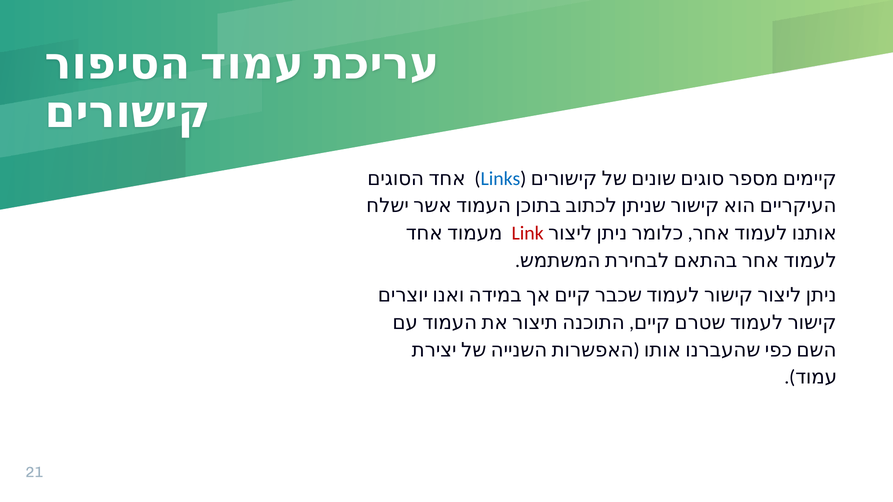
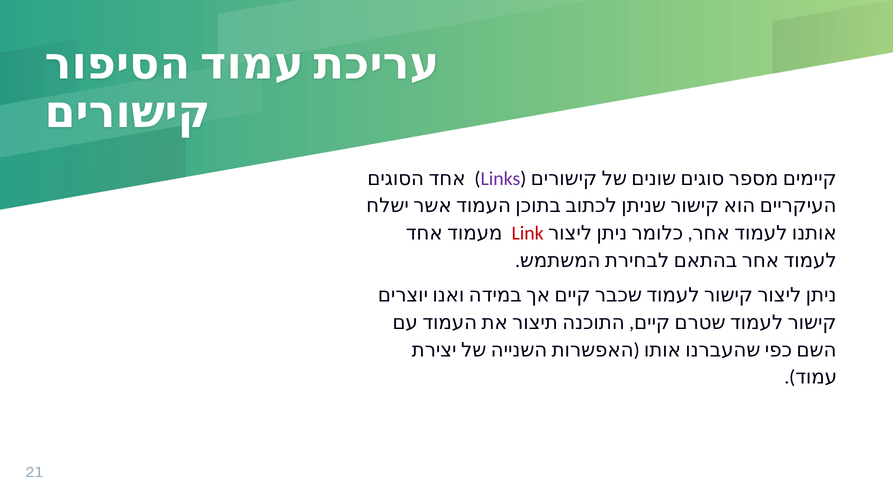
Links colour: blue -> purple
